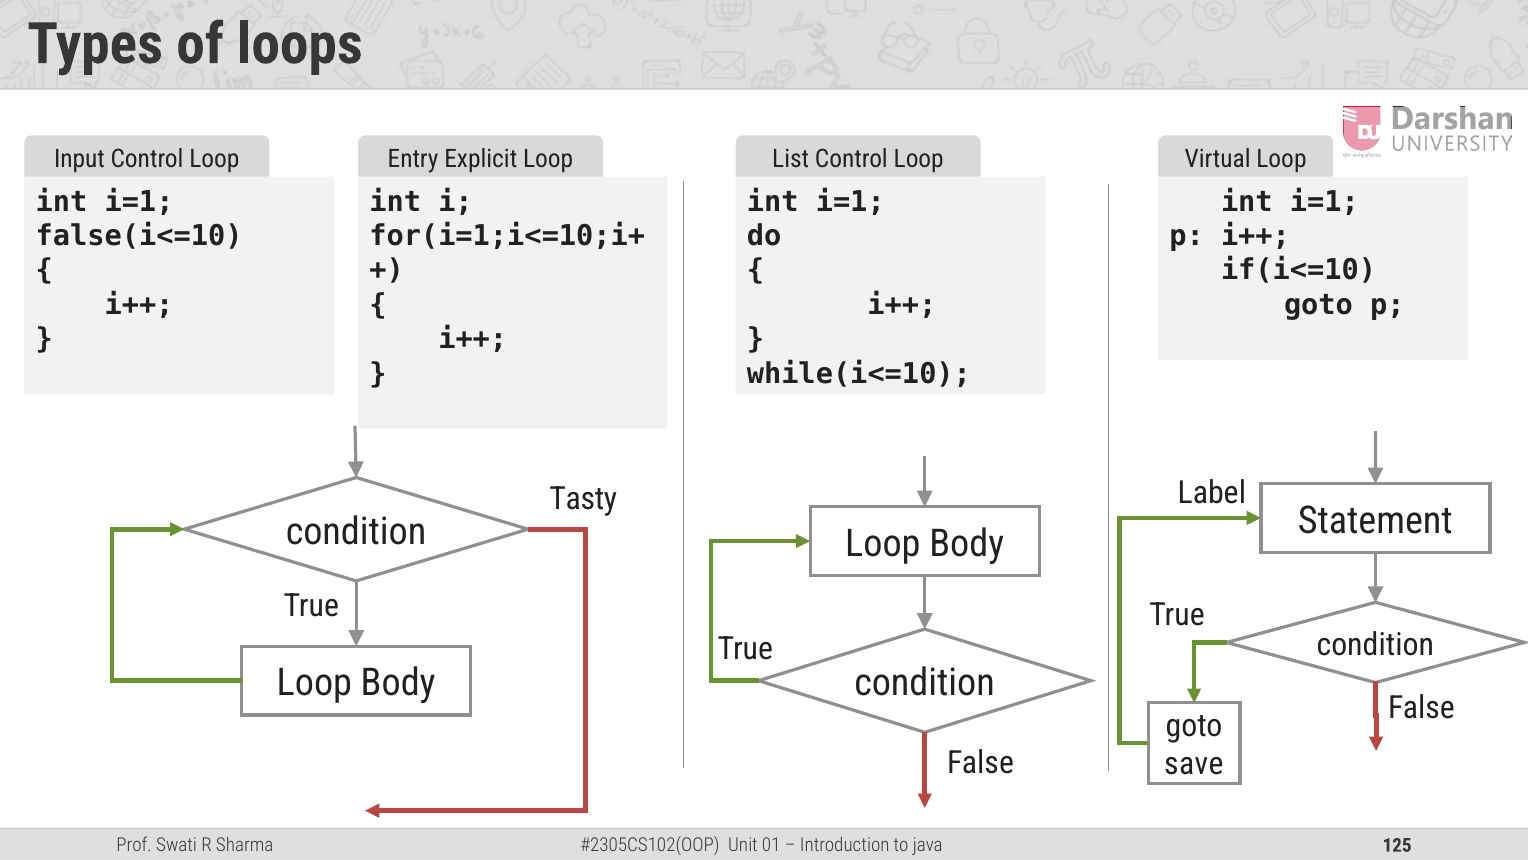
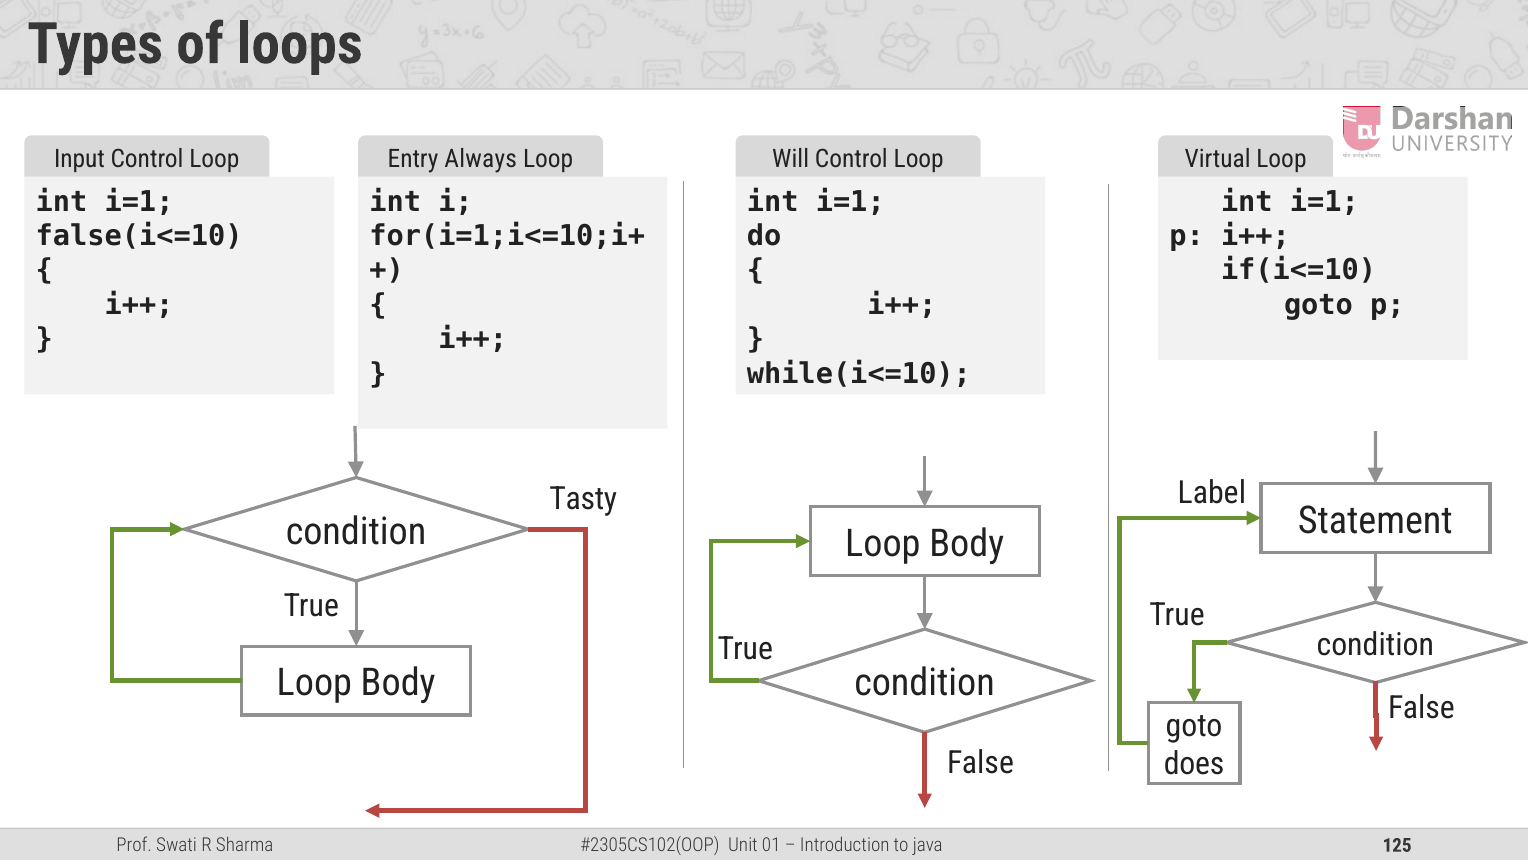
Explicit: Explicit -> Always
List: List -> Will
save: save -> does
